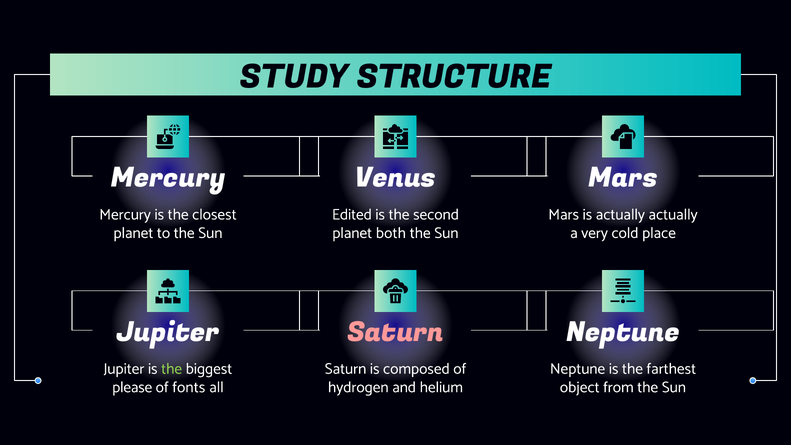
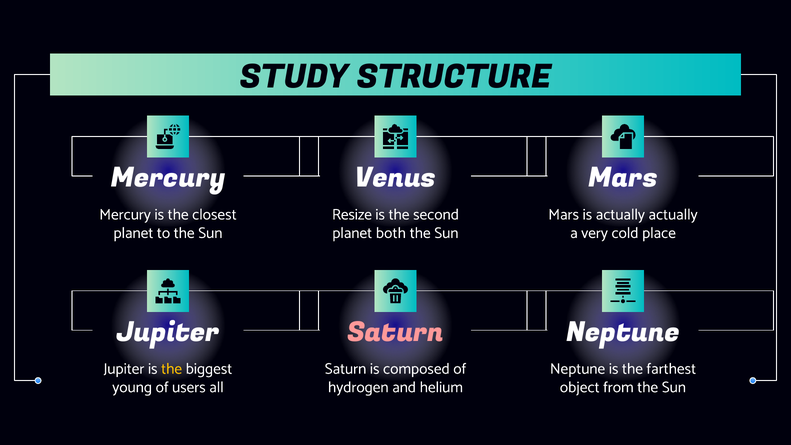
Edited: Edited -> Resize
the at (172, 369) colour: light green -> yellow
please: please -> young
fonts: fonts -> users
